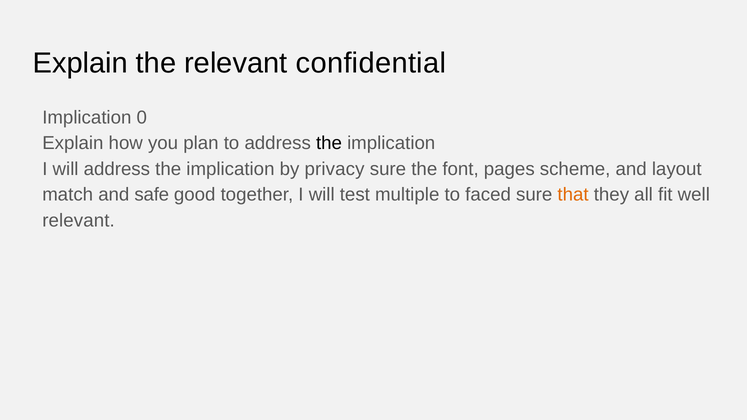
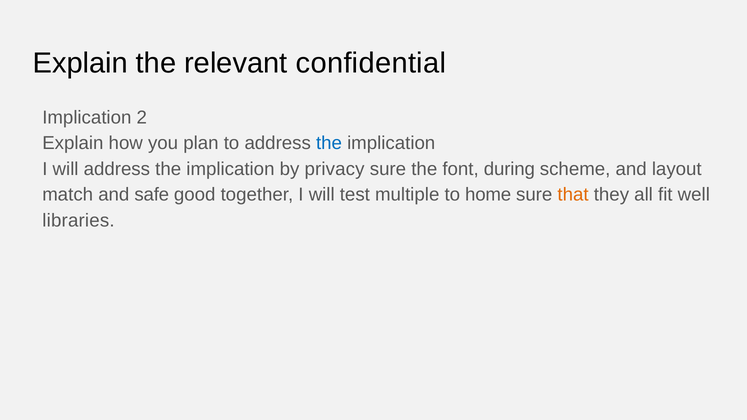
0: 0 -> 2
the at (329, 143) colour: black -> blue
pages: pages -> during
faced: faced -> home
relevant at (79, 221): relevant -> libraries
